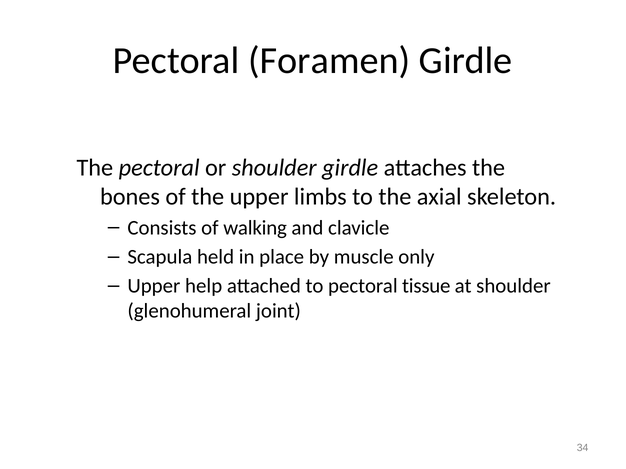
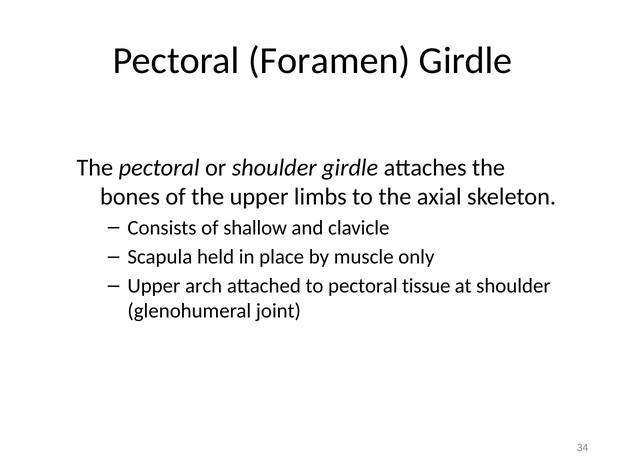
walking: walking -> shallow
help: help -> arch
